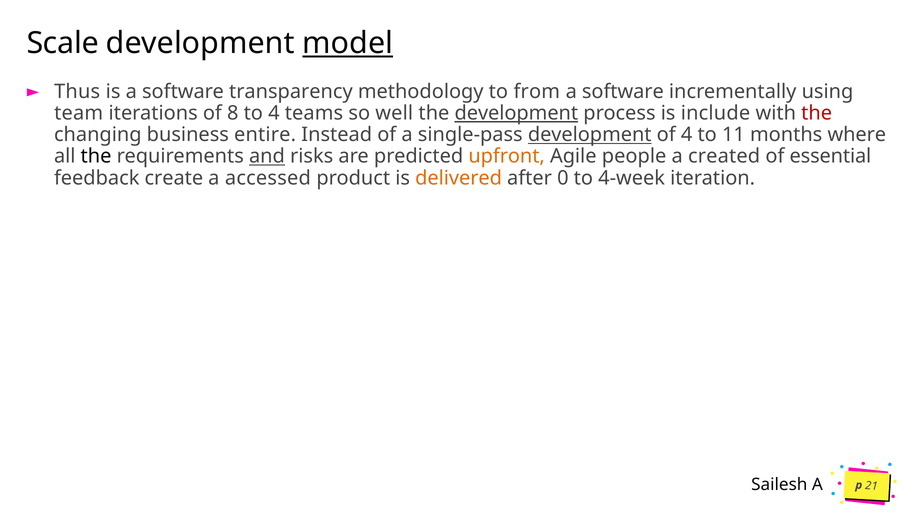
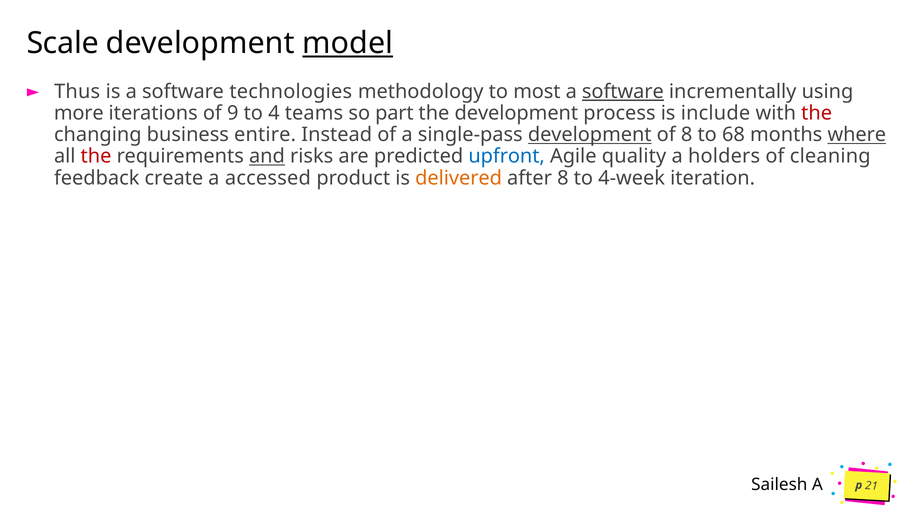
transparency: transparency -> technologies
from: from -> most
software at (623, 92) underline: none -> present
team: team -> more
8: 8 -> 9
well: well -> part
development at (516, 113) underline: present -> none
of 4: 4 -> 8
11: 11 -> 68
where underline: none -> present
the at (96, 156) colour: black -> red
upfront colour: orange -> blue
people: people -> quality
created: created -> holders
essential: essential -> cleaning
after 0: 0 -> 8
